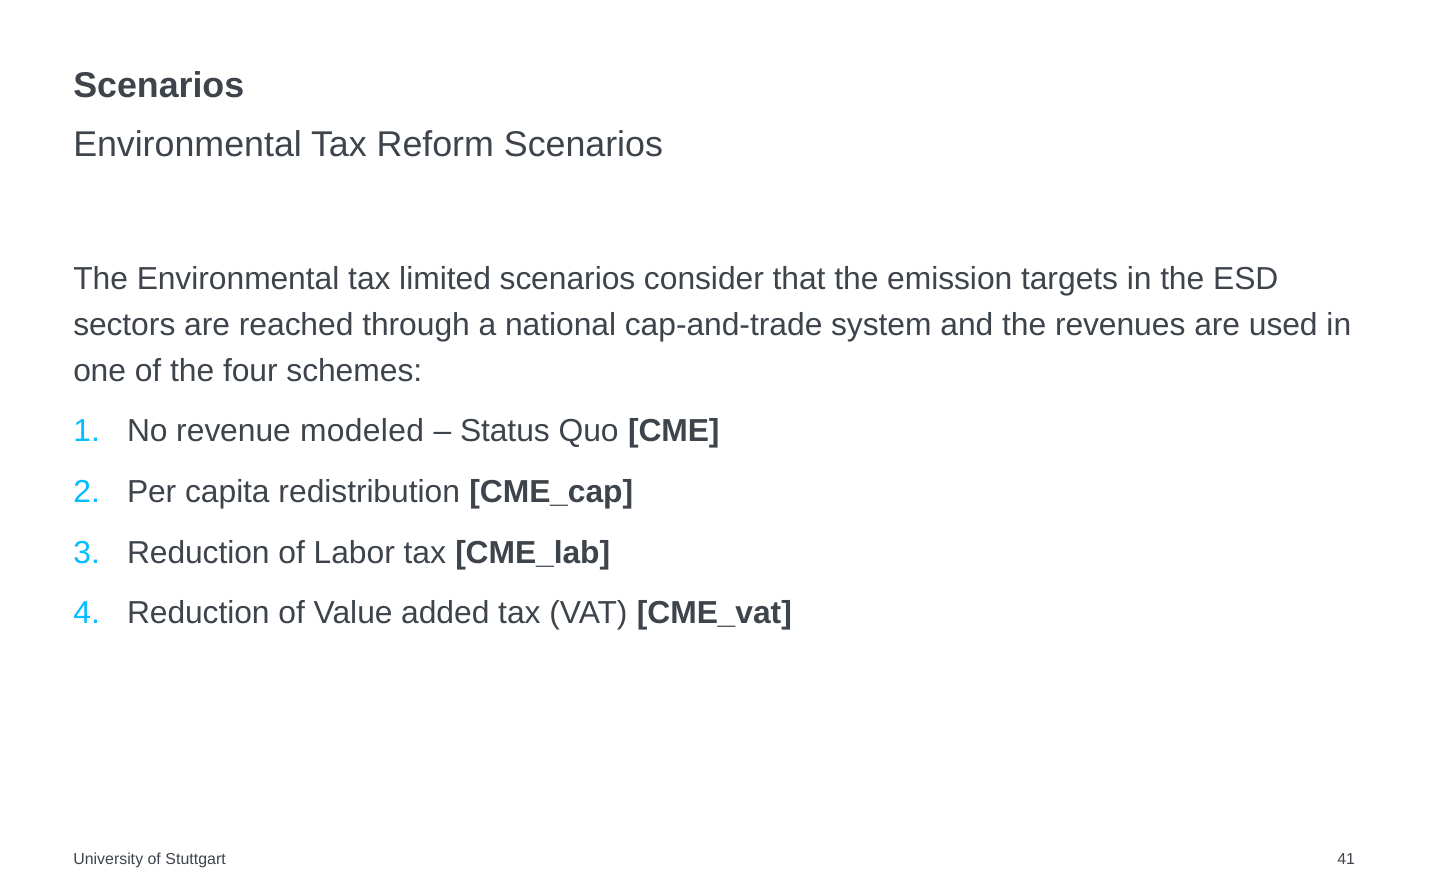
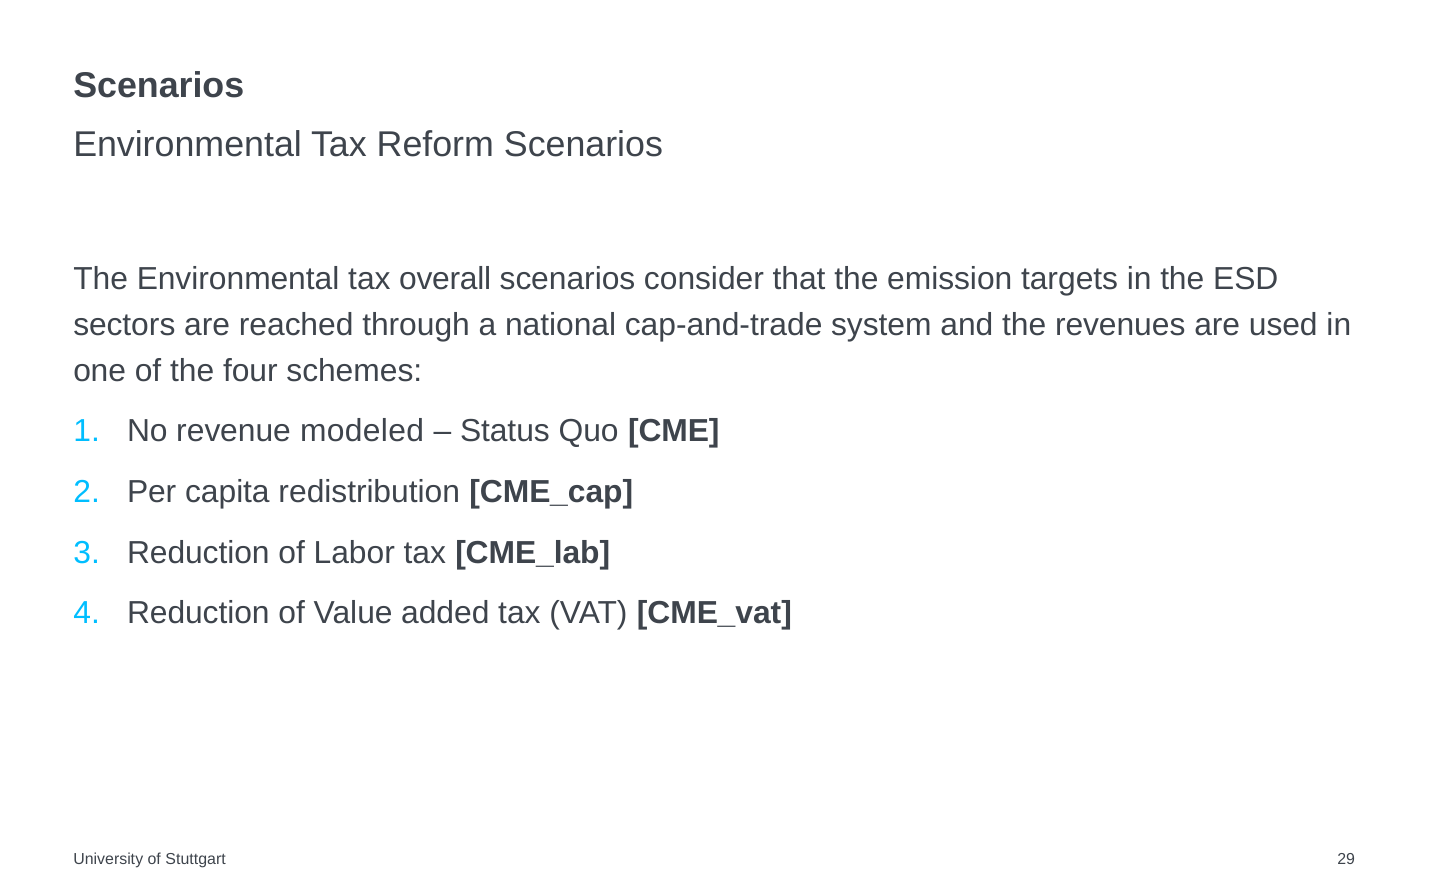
limited: limited -> overall
41: 41 -> 29
